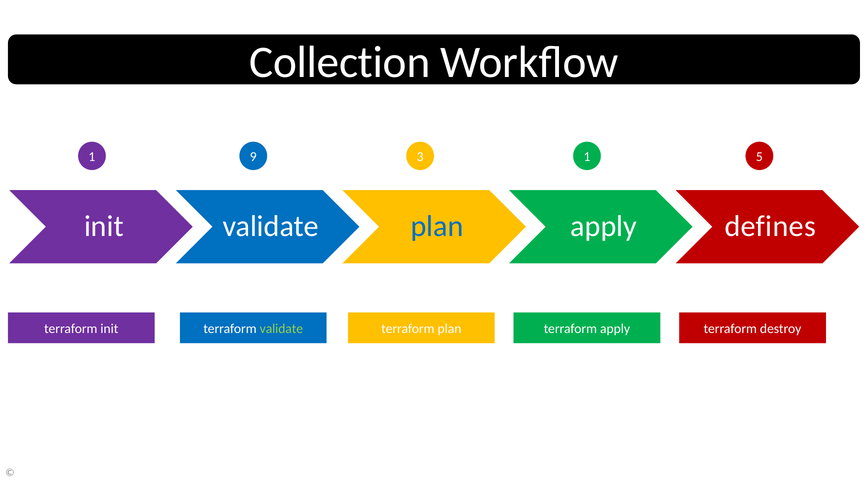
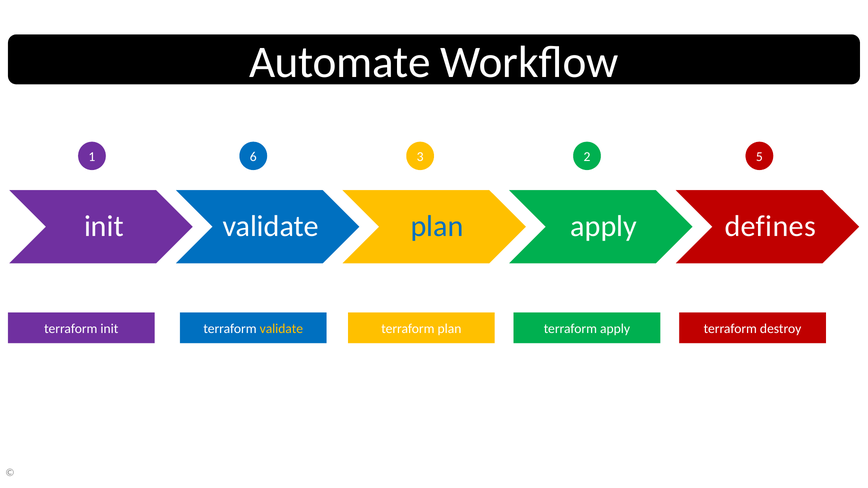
Collection: Collection -> Automate
9: 9 -> 6
3 1: 1 -> 2
validate at (281, 329) colour: light green -> yellow
